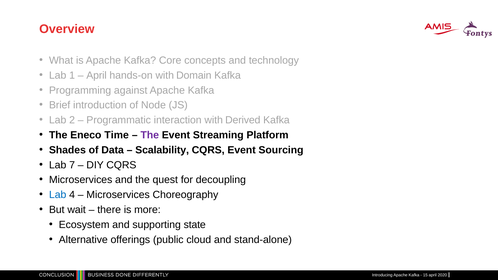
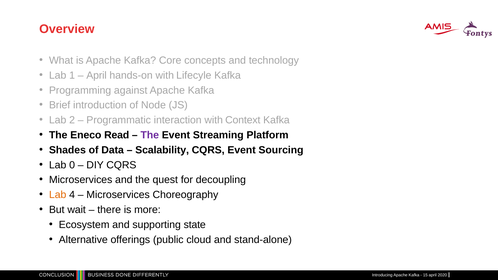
Domain: Domain -> Lifecyle
Derived: Derived -> Context
Time: Time -> Read
7: 7 -> 0
Lab at (58, 195) colour: blue -> orange
